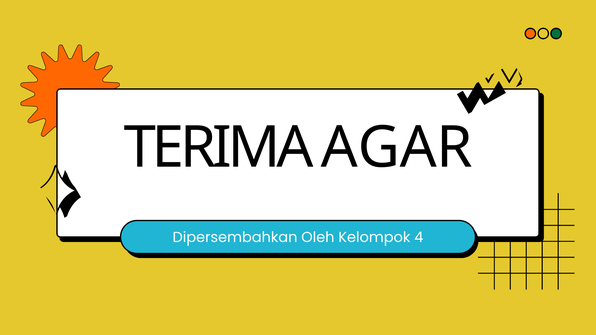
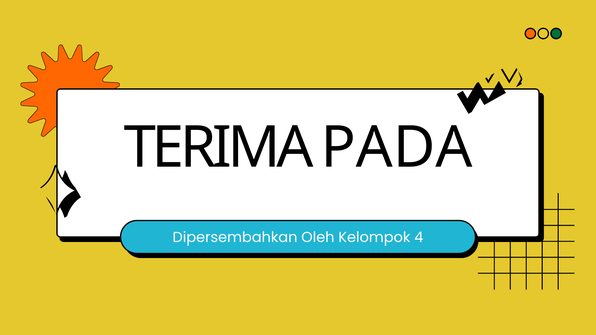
AGAR: AGAR -> PADA
